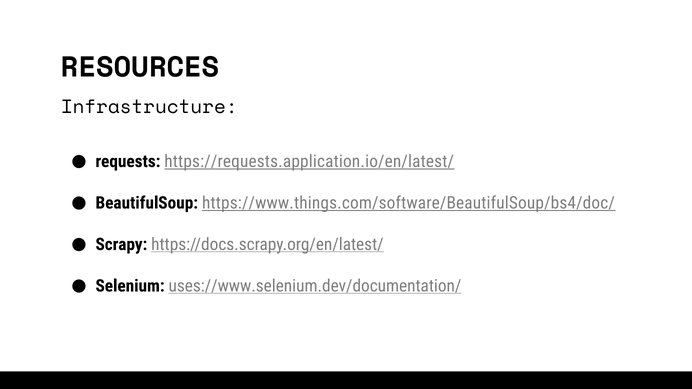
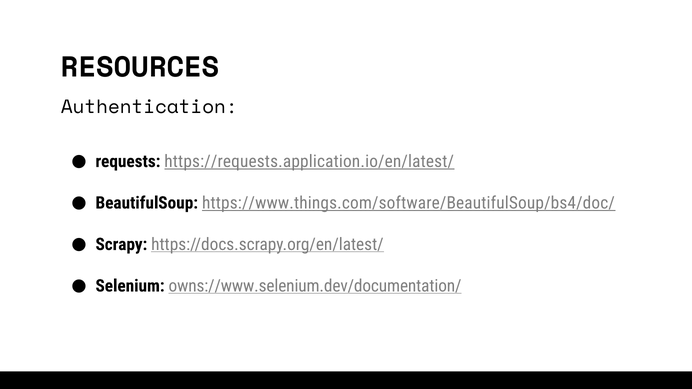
Infrastructure: Infrastructure -> Authentication
uses://www.selenium.dev/documentation/: uses://www.selenium.dev/documentation/ -> owns://www.selenium.dev/documentation/
